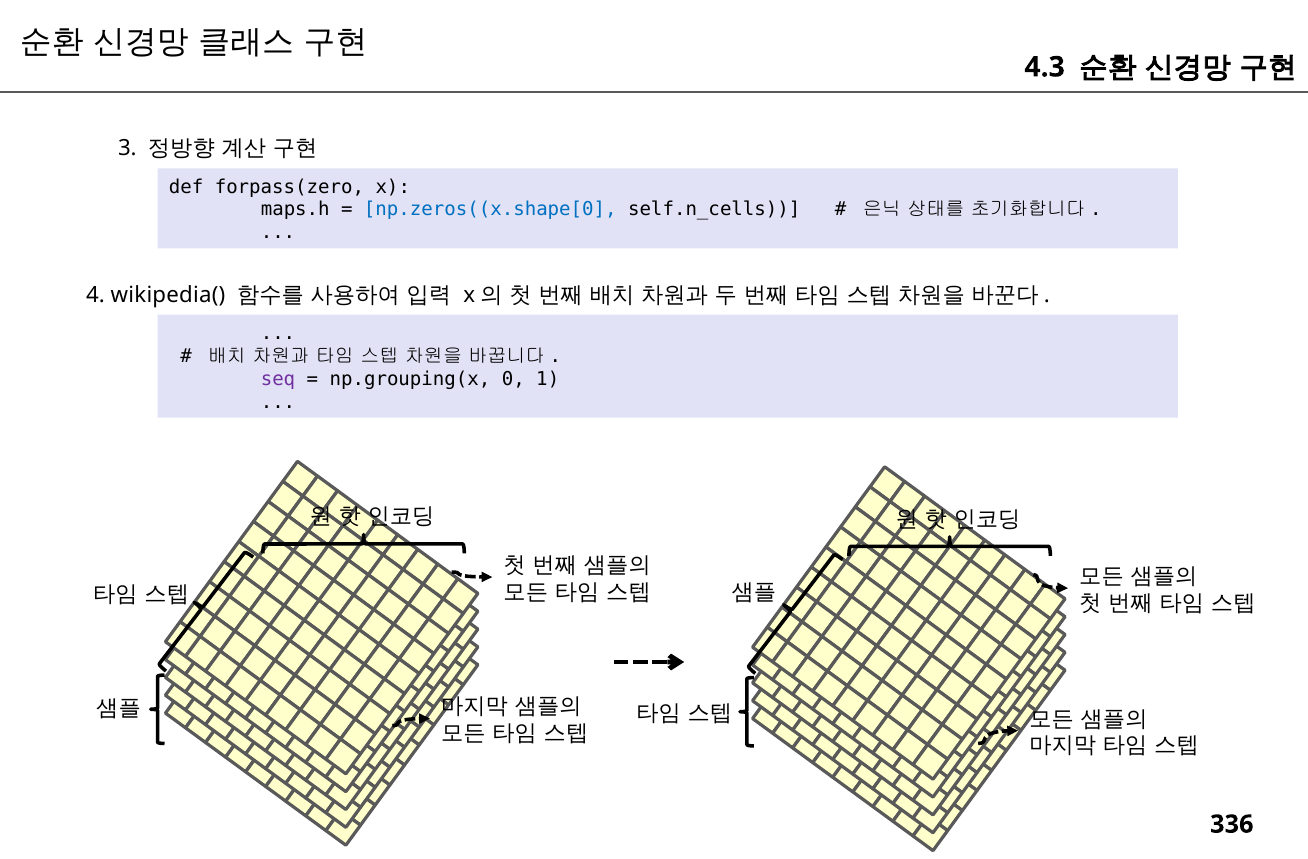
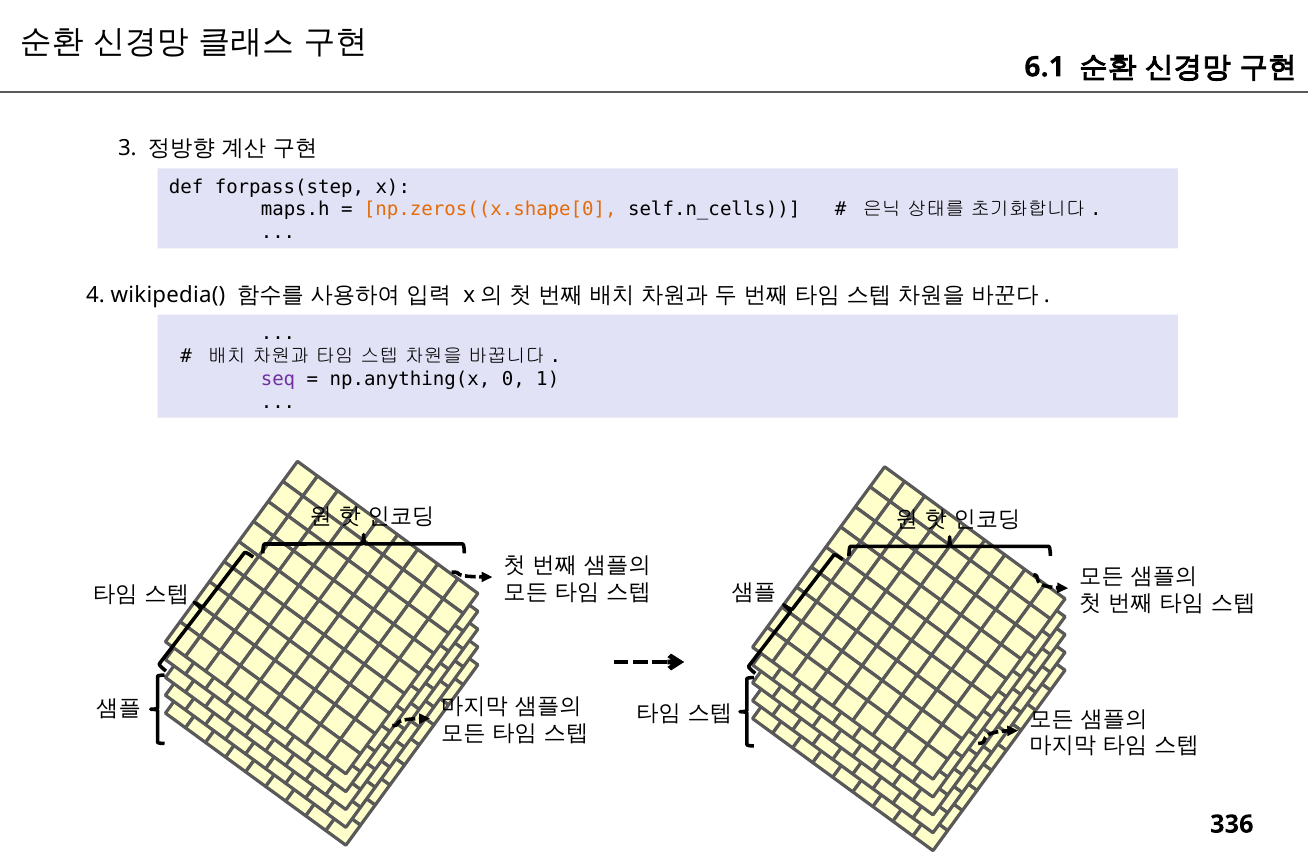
4.3: 4.3 -> 6.1
forpass(zero: forpass(zero -> forpass(step
np.zeros((x.shape[0 colour: blue -> orange
np.grouping(x: np.grouping(x -> np.anything(x
